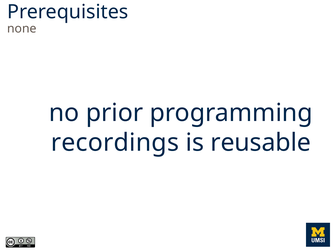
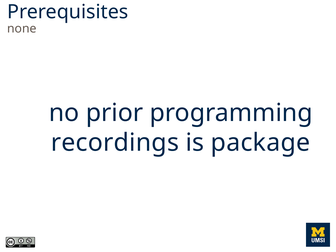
reusable: reusable -> package
